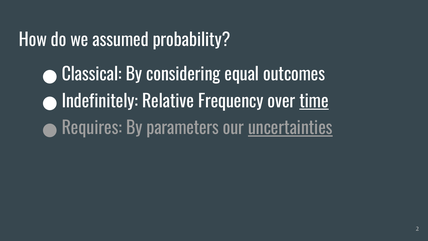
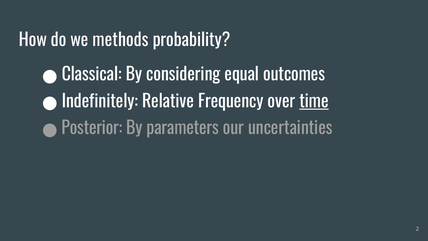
assumed: assumed -> methods
Requires: Requires -> Posterior
uncertainties underline: present -> none
